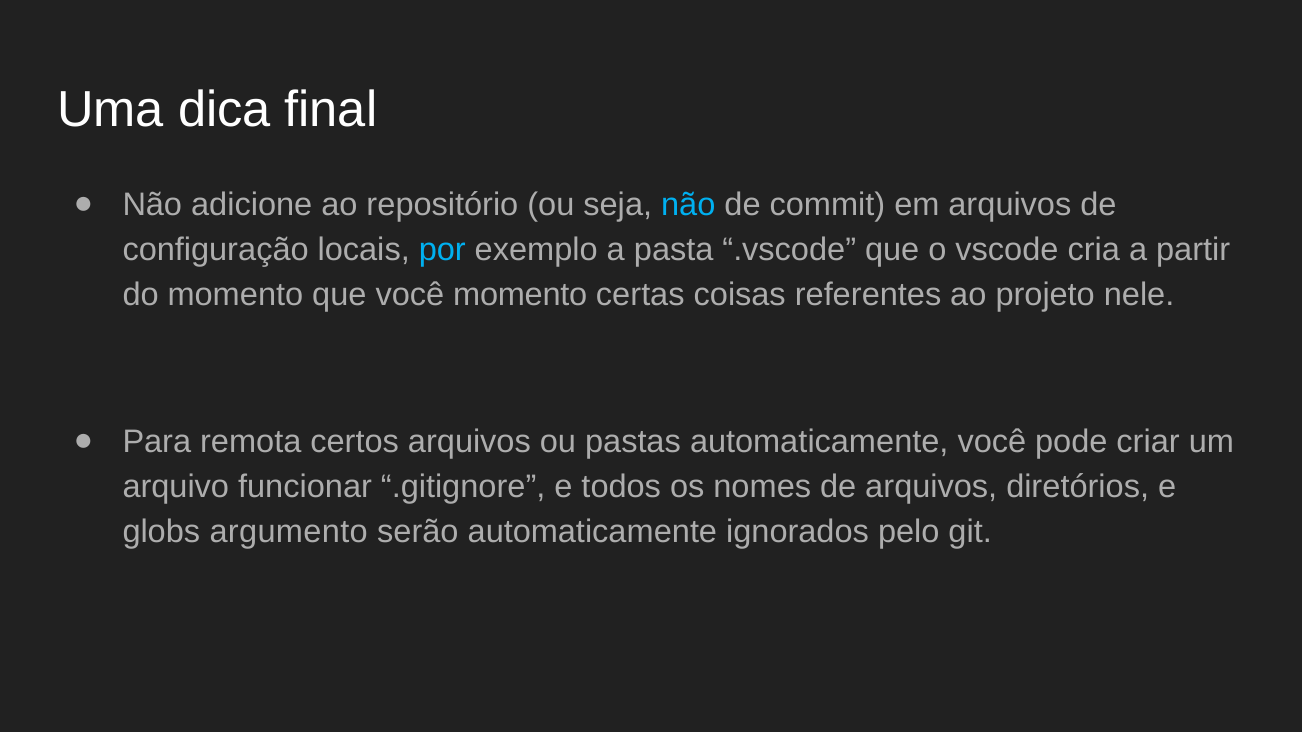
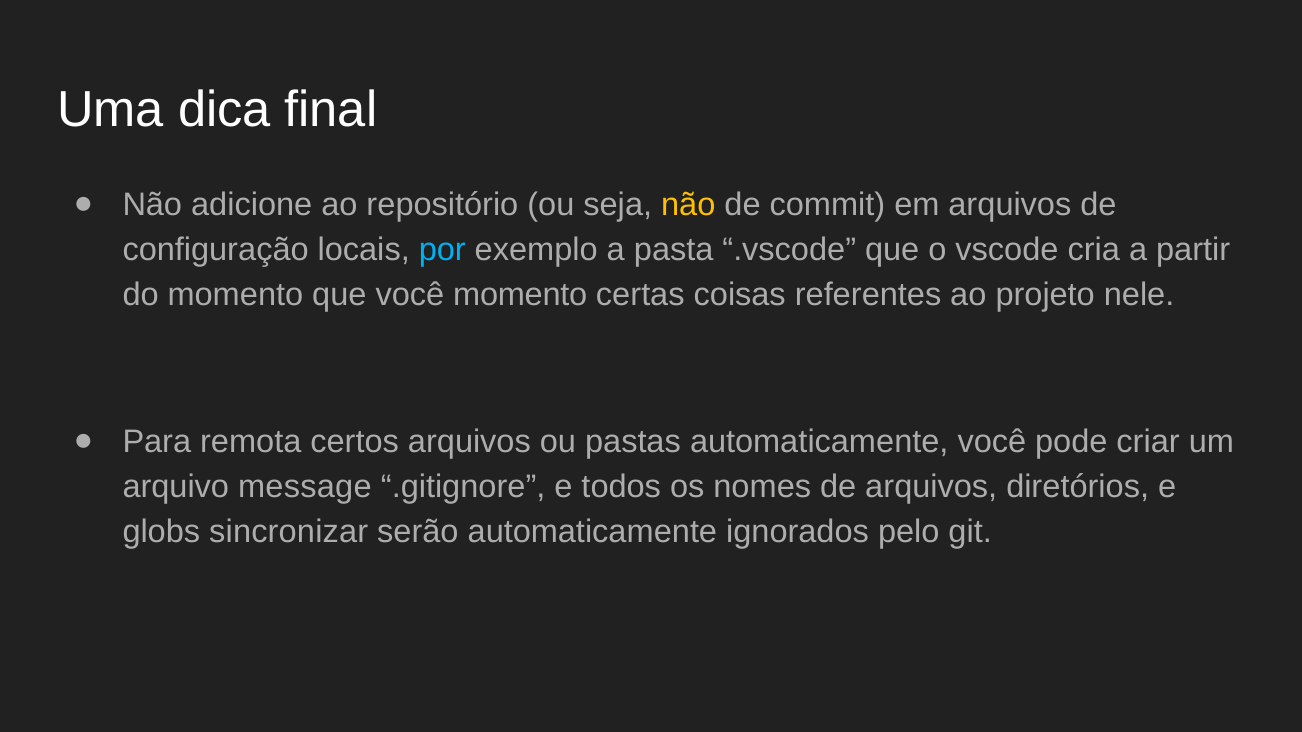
não at (688, 205) colour: light blue -> yellow
funcionar: funcionar -> message
argumento: argumento -> sincronizar
